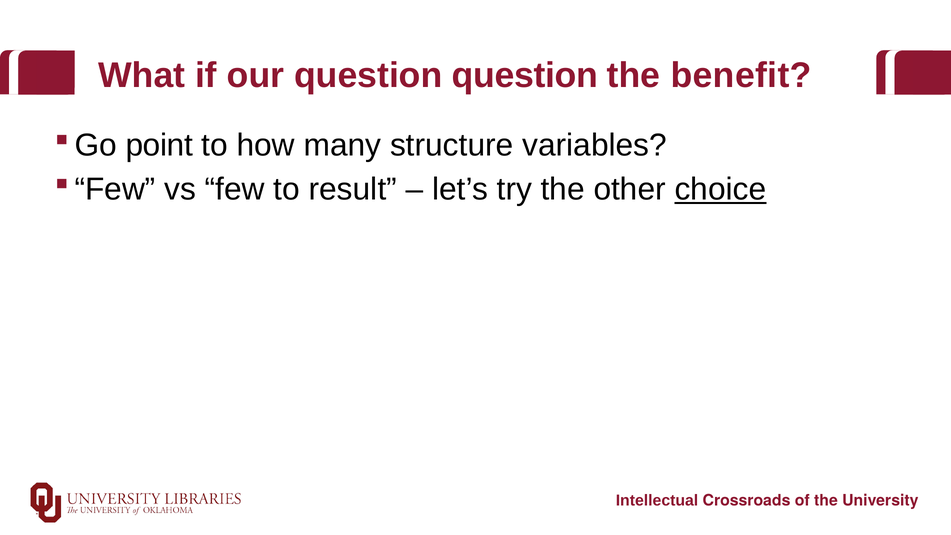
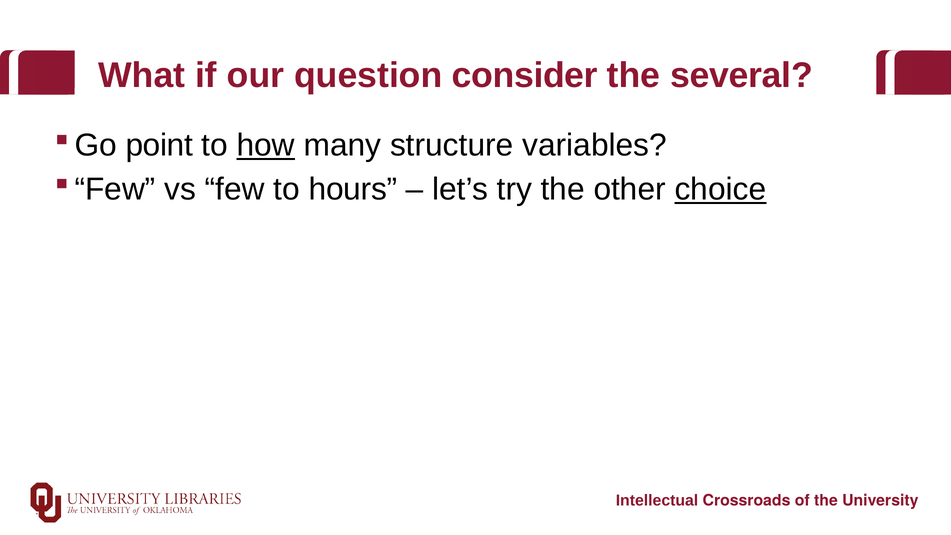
question question: question -> consider
benefit: benefit -> several
how underline: none -> present
result: result -> hours
